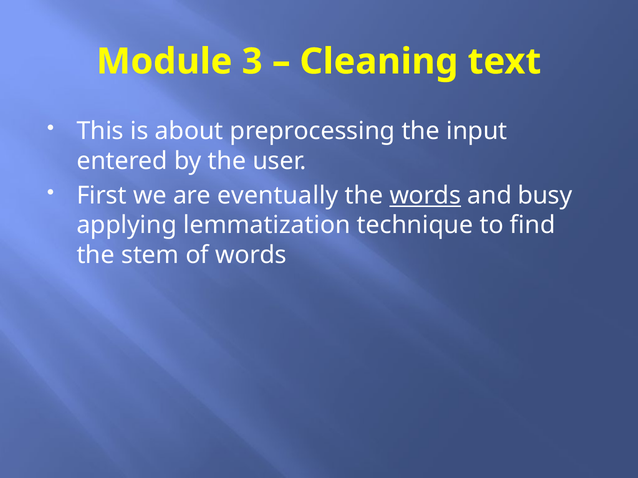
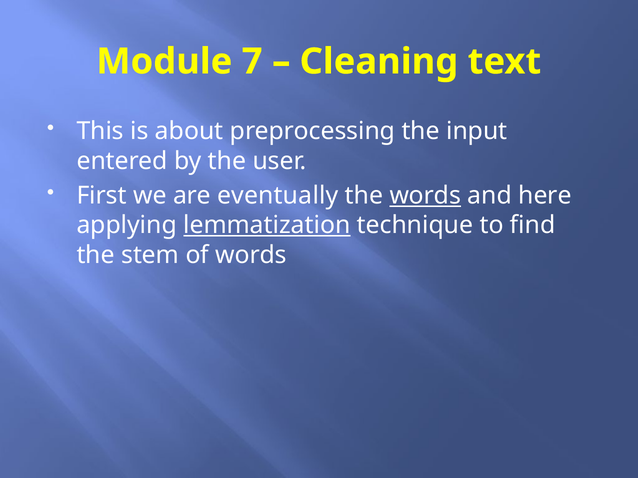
3: 3 -> 7
busy: busy -> here
lemmatization underline: none -> present
